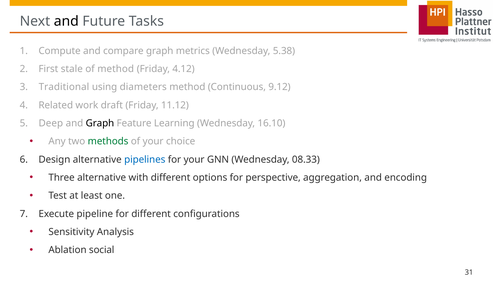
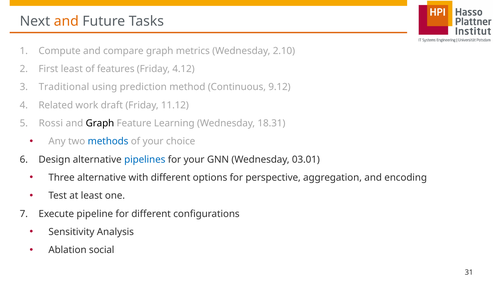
and at (66, 21) colour: black -> orange
5.38: 5.38 -> 2.10
First stale: stale -> least
of method: method -> features
diameters: diameters -> prediction
Deep: Deep -> Rossi
16.10: 16.10 -> 18.31
methods colour: green -> blue
08.33: 08.33 -> 03.01
